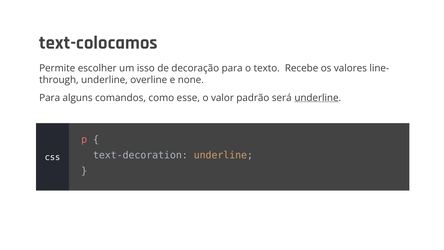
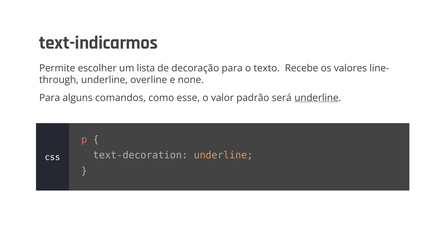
text-colocamos: text-colocamos -> text-indicarmos
isso: isso -> lista
